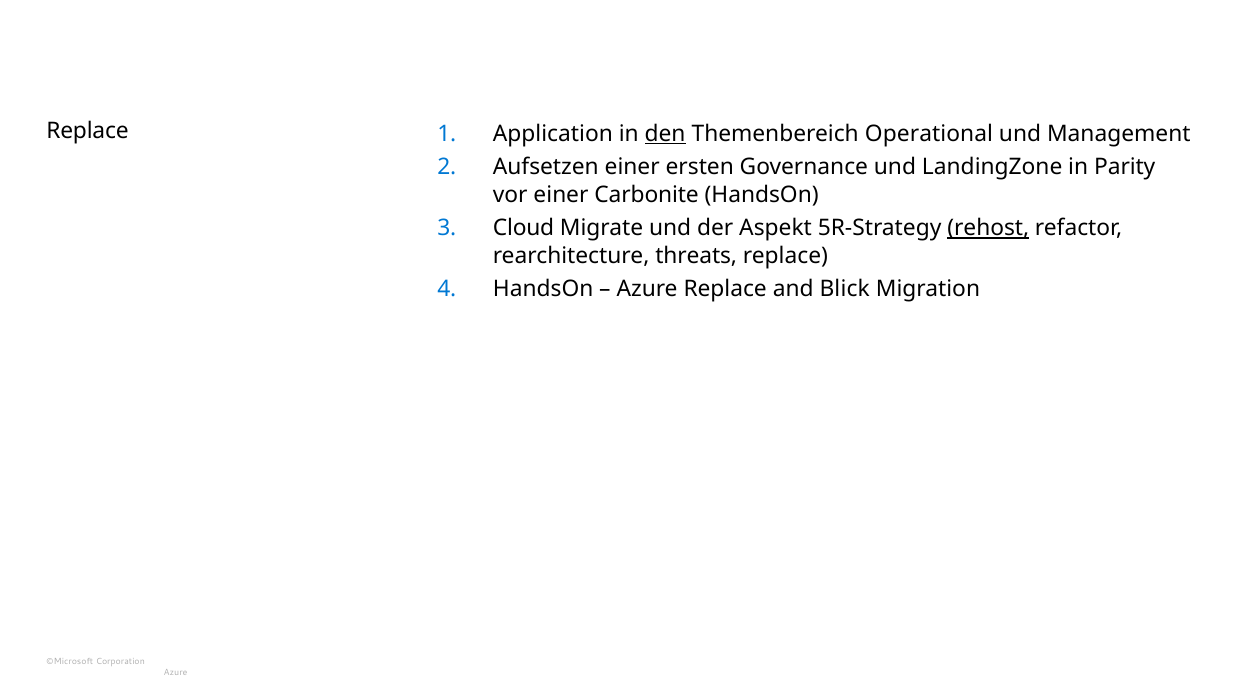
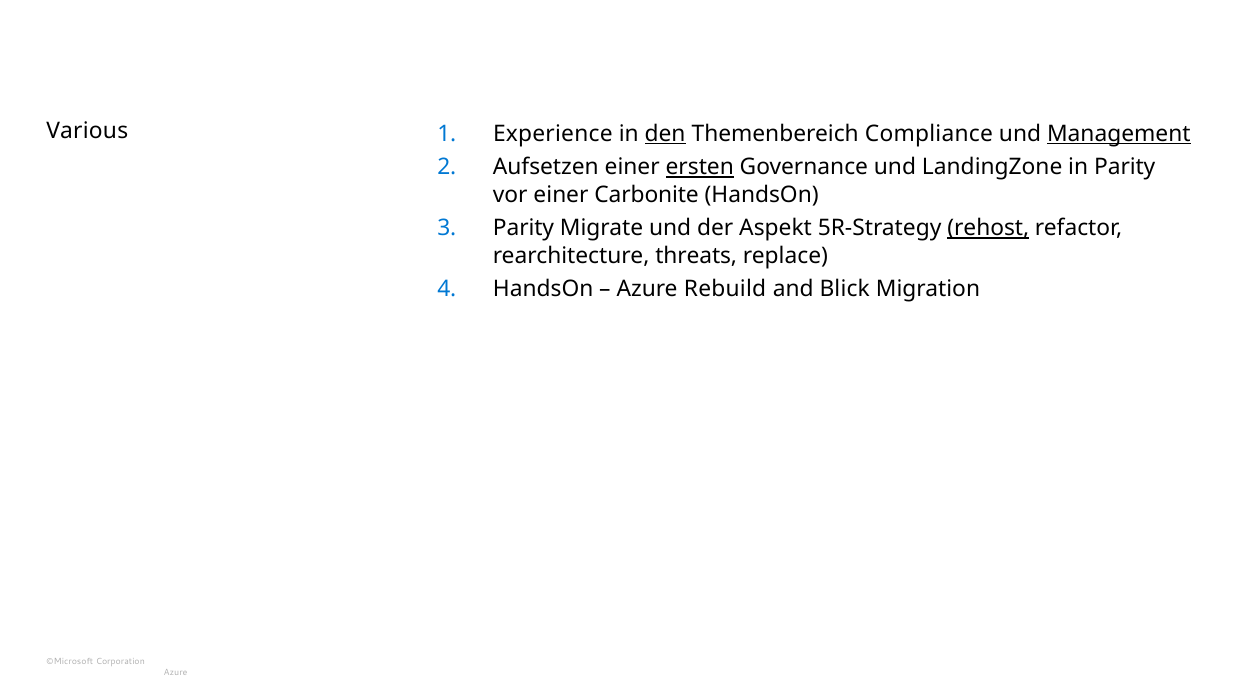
Replace at (87, 131): Replace -> Various
Application: Application -> Experience
Operational: Operational -> Compliance
Management underline: none -> present
ersten underline: none -> present
Cloud at (524, 228): Cloud -> Parity
Replace at (725, 289): Replace -> Rebuild
